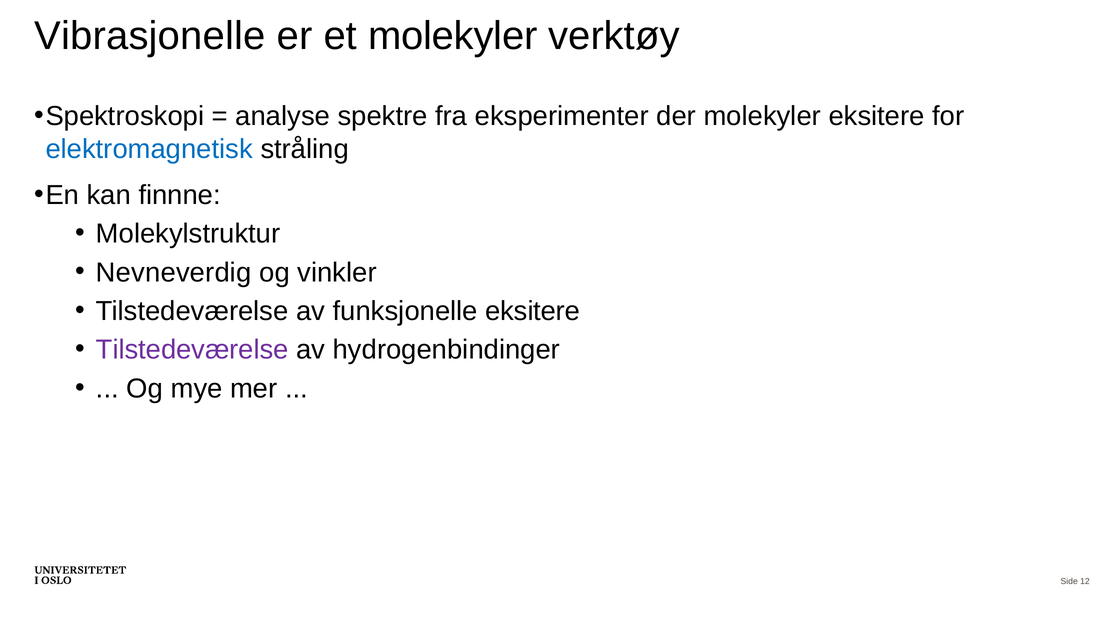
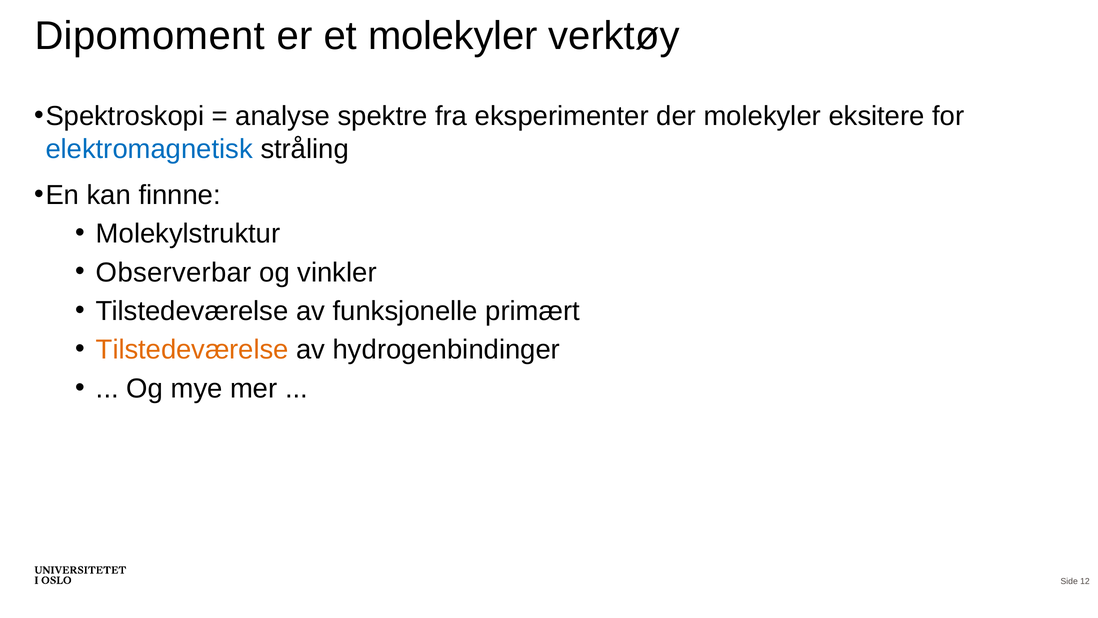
Vibrasjonelle: Vibrasjonelle -> Dipomoment
Nevneverdig: Nevneverdig -> Observerbar
funksjonelle eksitere: eksitere -> primært
Tilstedeværelse at (192, 350) colour: purple -> orange
